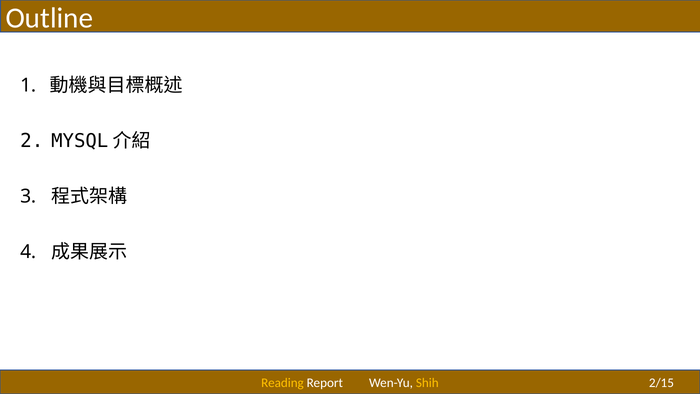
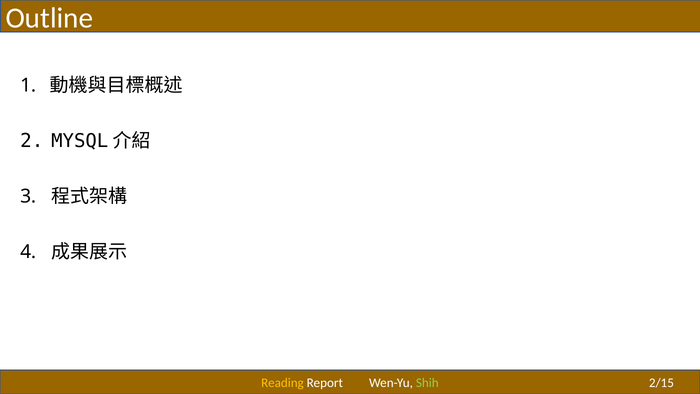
Shih colour: yellow -> light green
